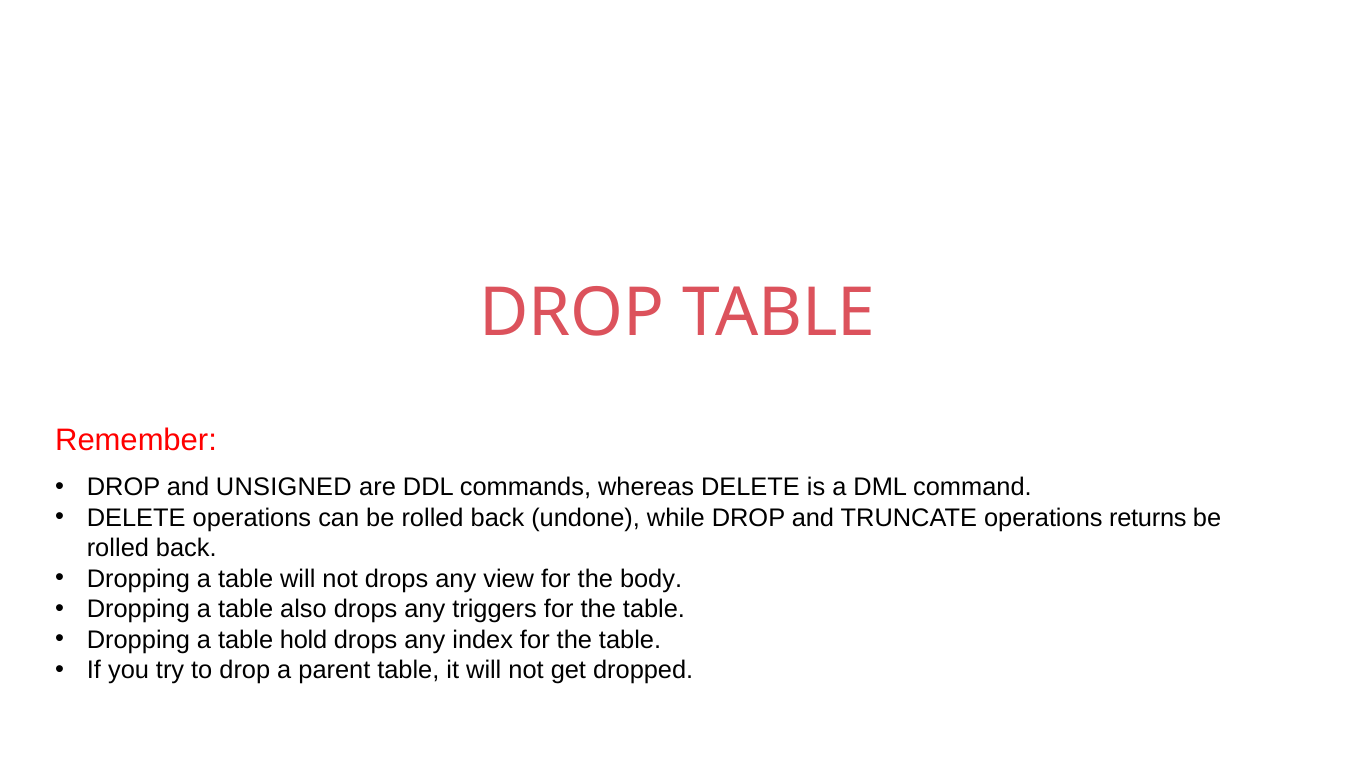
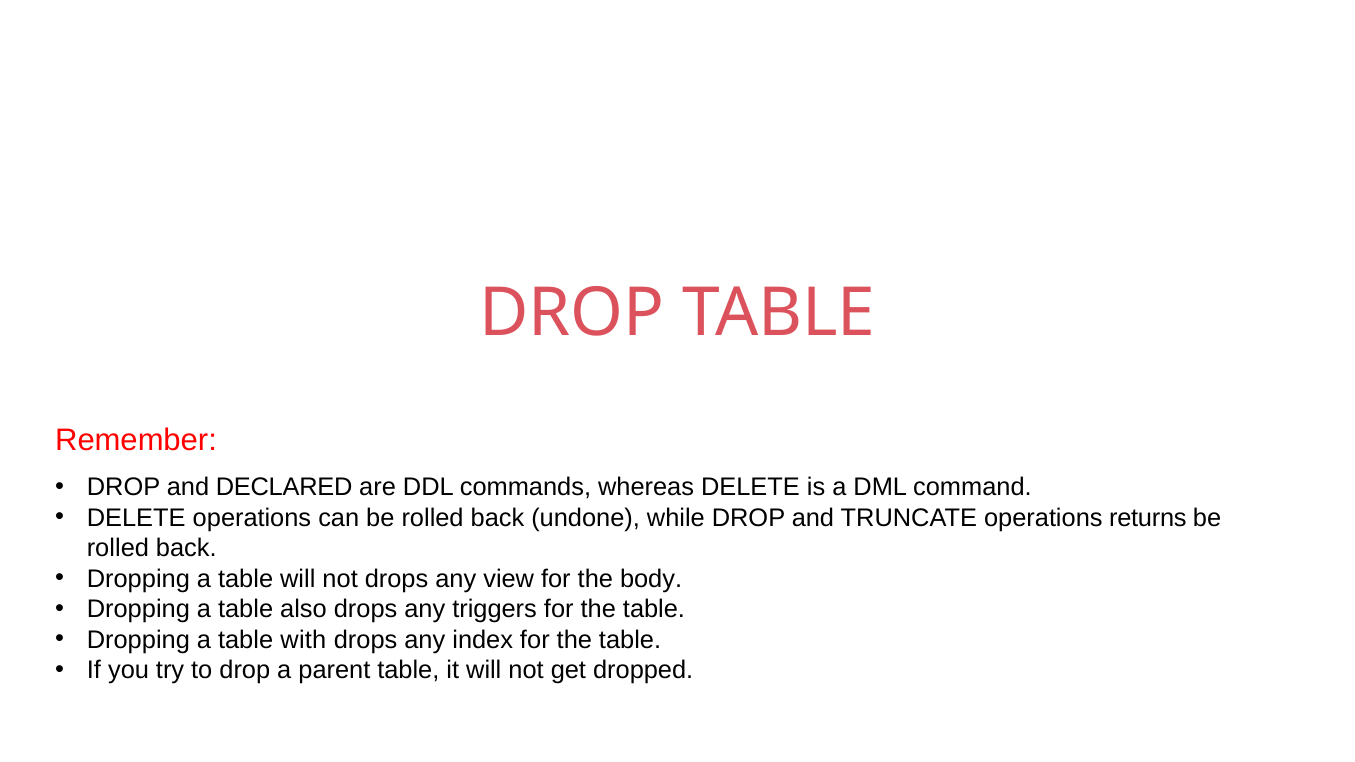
UNSIGNED: UNSIGNED -> DECLARED
hold: hold -> with
